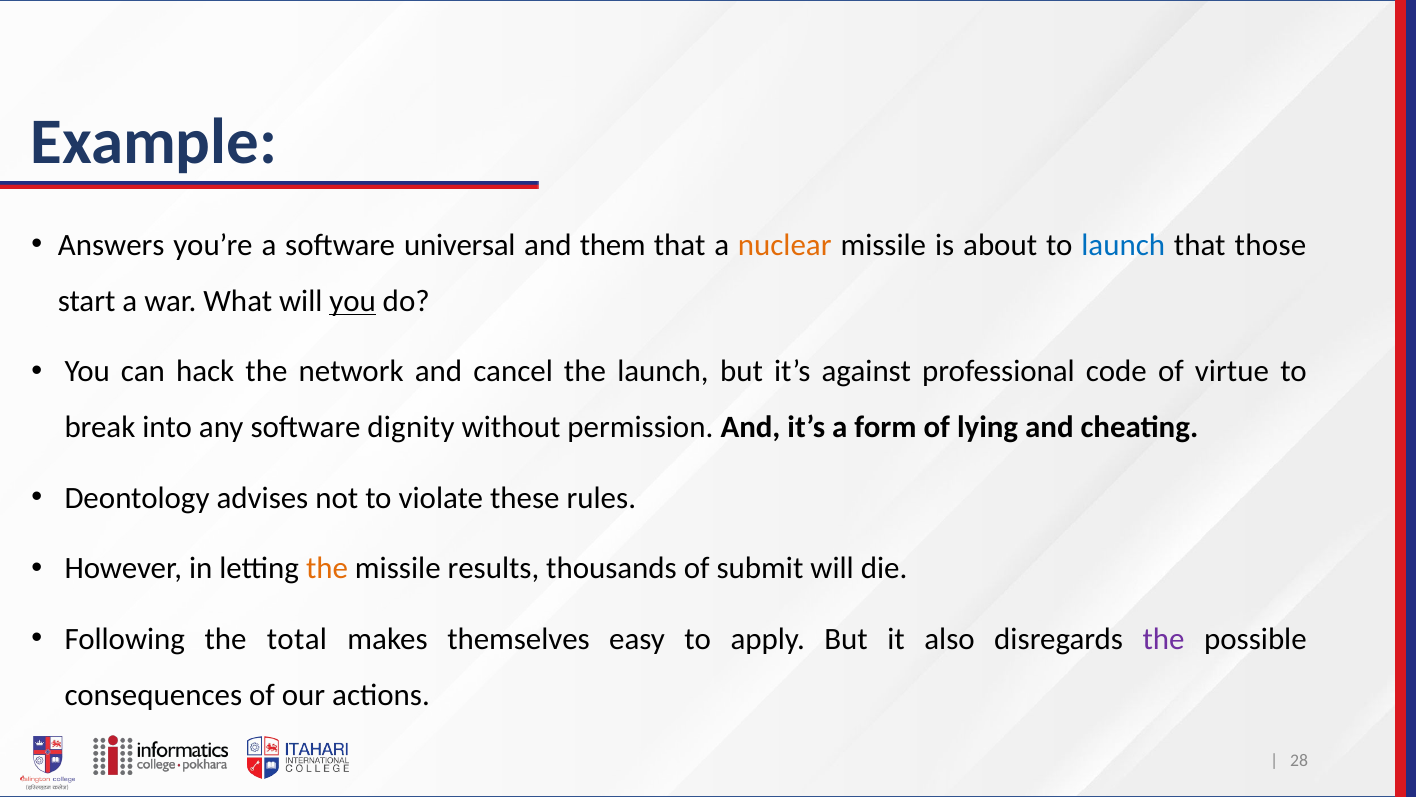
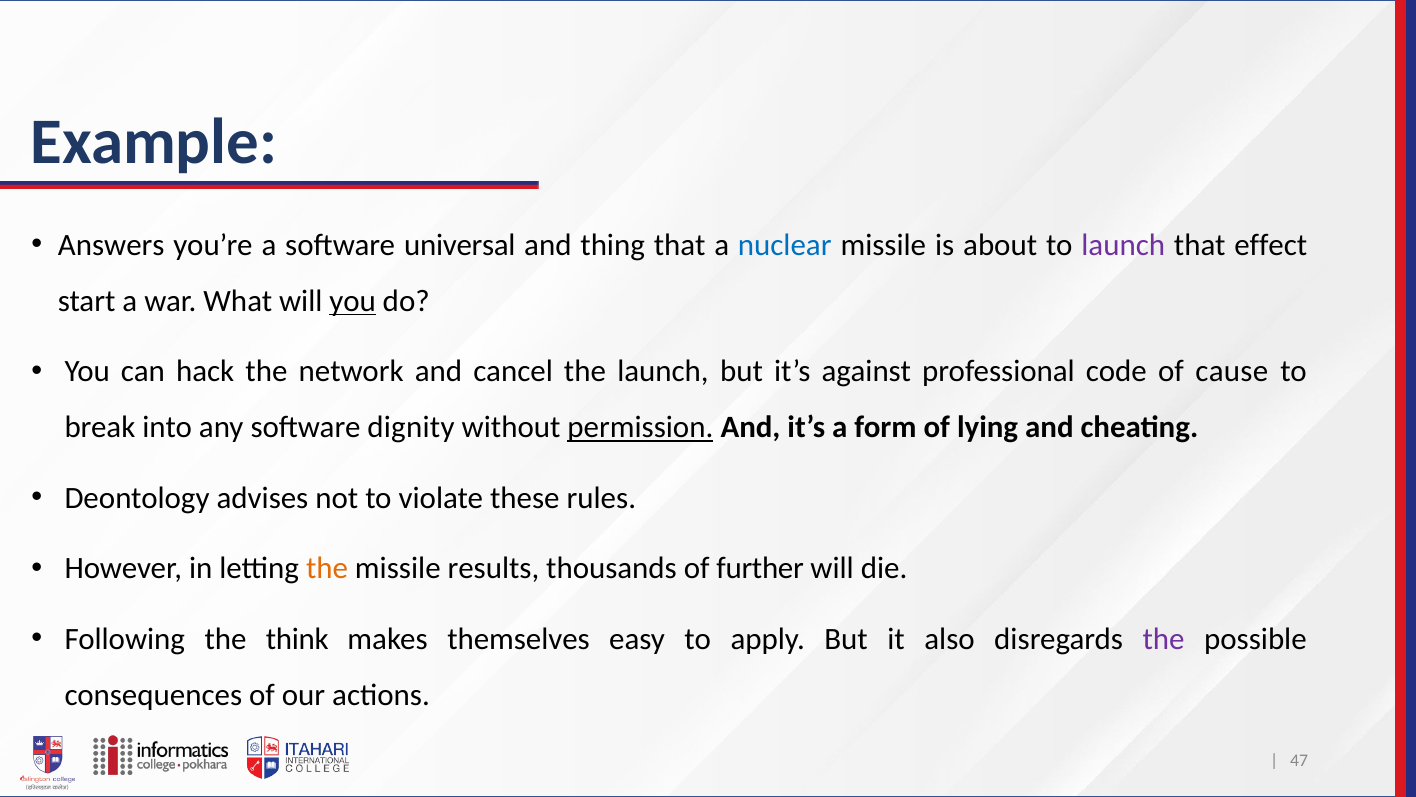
them: them -> thing
nuclear colour: orange -> blue
launch at (1123, 245) colour: blue -> purple
those: those -> effect
virtue: virtue -> cause
permission underline: none -> present
submit: submit -> further
total: total -> think
28: 28 -> 47
